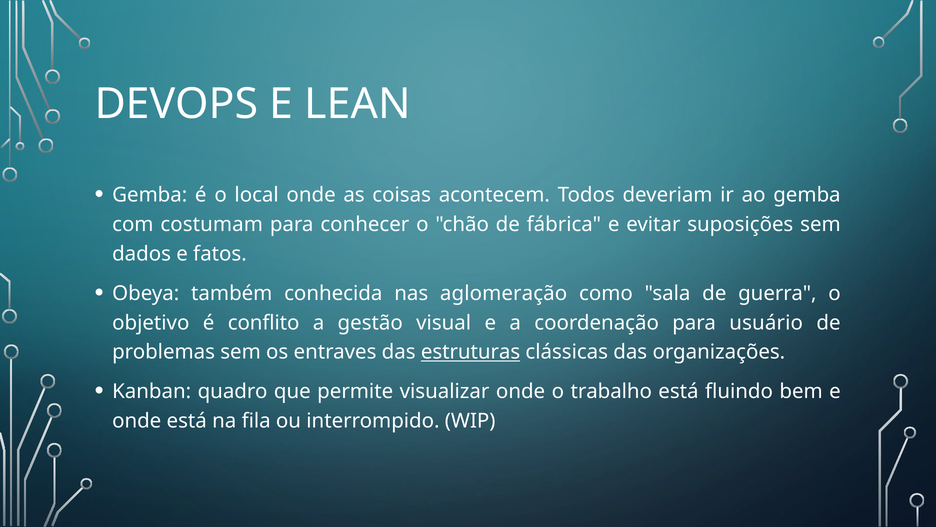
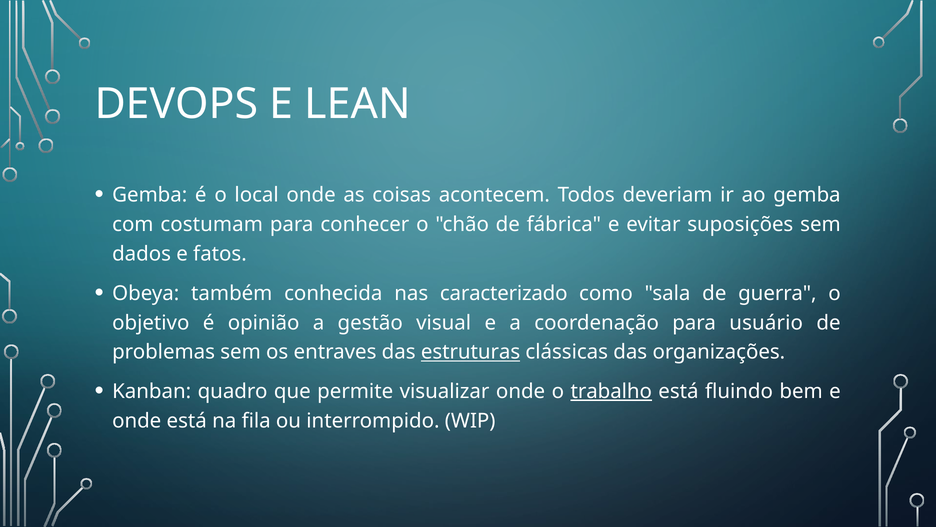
aglomeração: aglomeração -> caracterizado
conflito: conflito -> opinião
trabalho underline: none -> present
